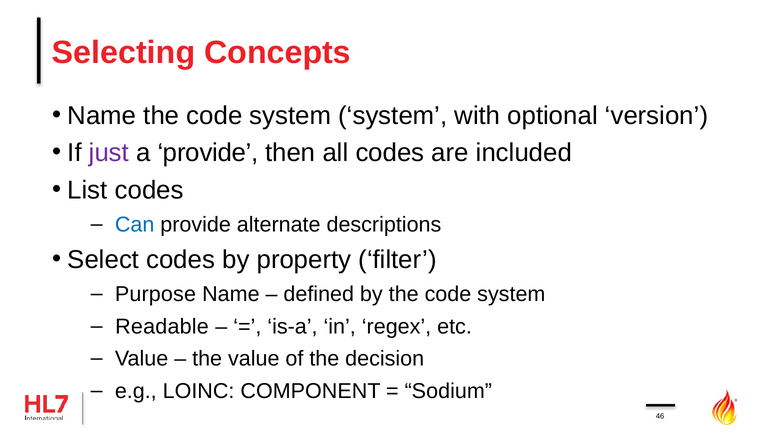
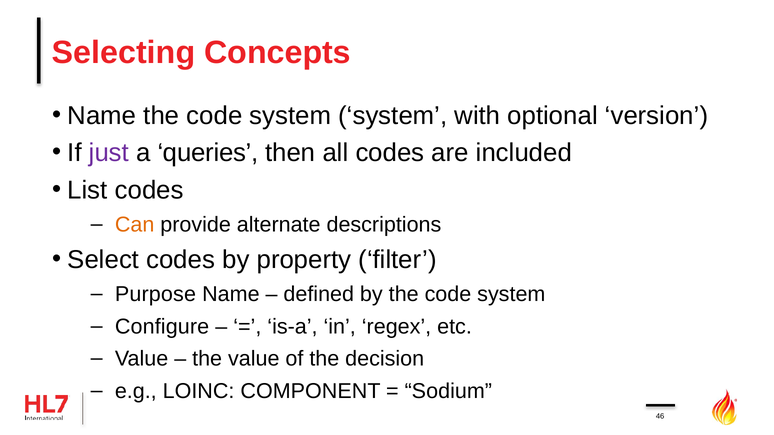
a provide: provide -> queries
Can colour: blue -> orange
Readable: Readable -> Configure
